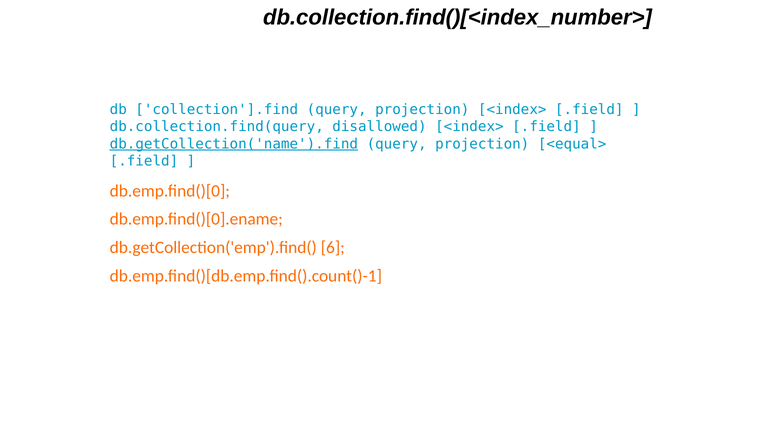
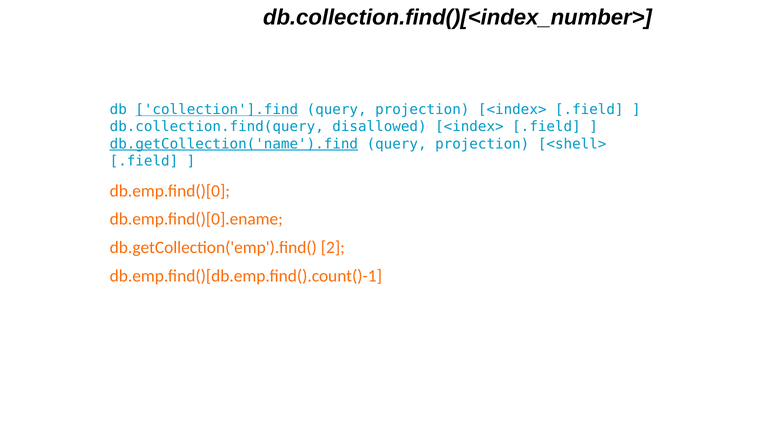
collection'].find underline: none -> present
<equal>: <equal> -> <shell>
6: 6 -> 2
